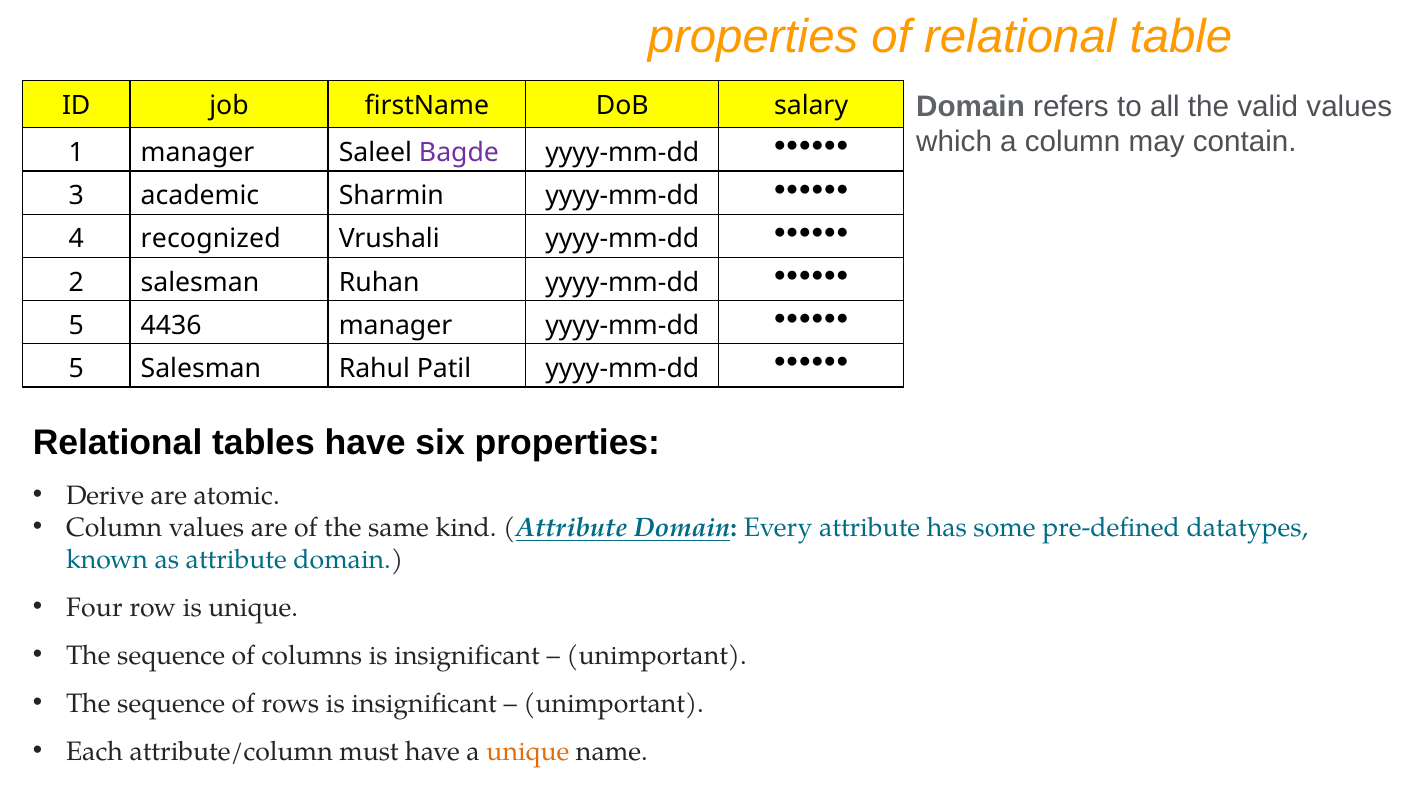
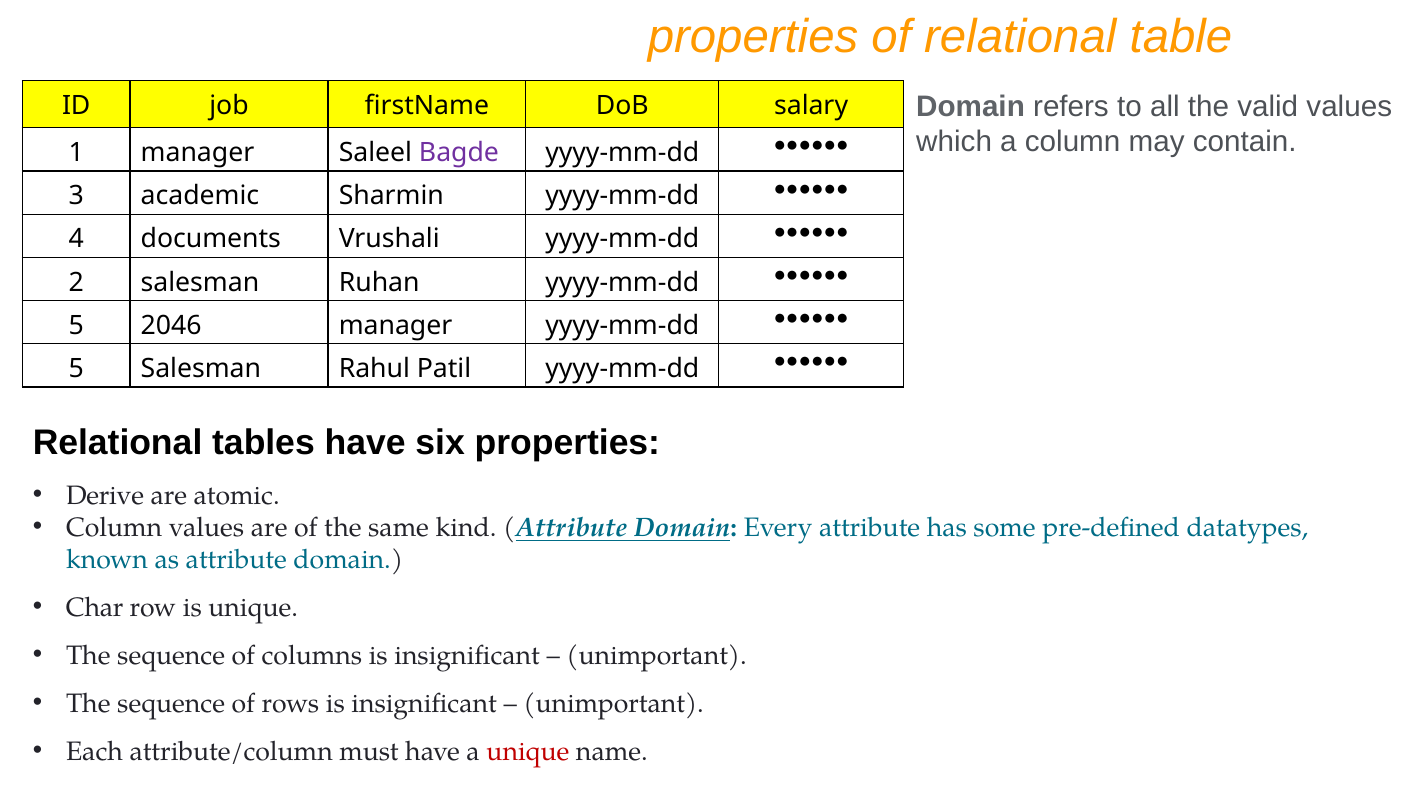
recognized: recognized -> documents
4436: 4436 -> 2046
Four: Four -> Char
unique at (528, 752) colour: orange -> red
